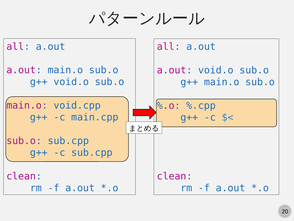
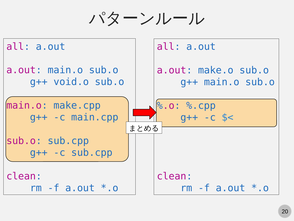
a.out void.o: void.o -> make.o
void.cpp: void.cpp -> make.cpp
